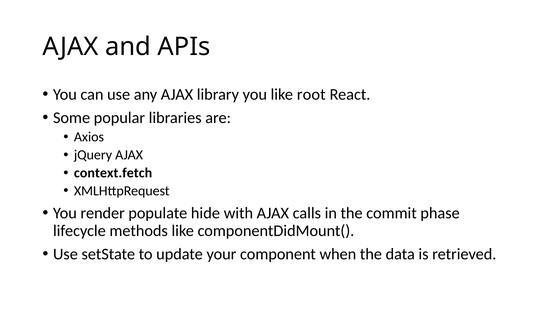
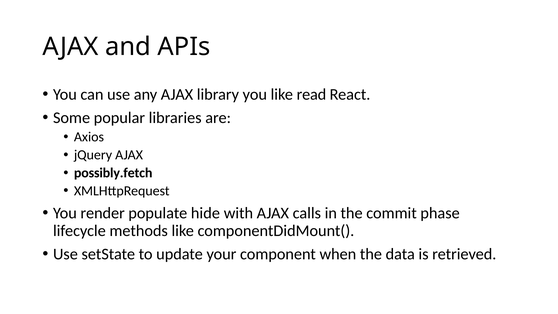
root: root -> read
context.fetch: context.fetch -> possibly.fetch
